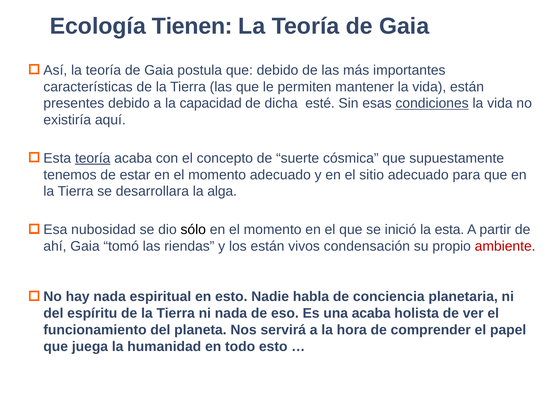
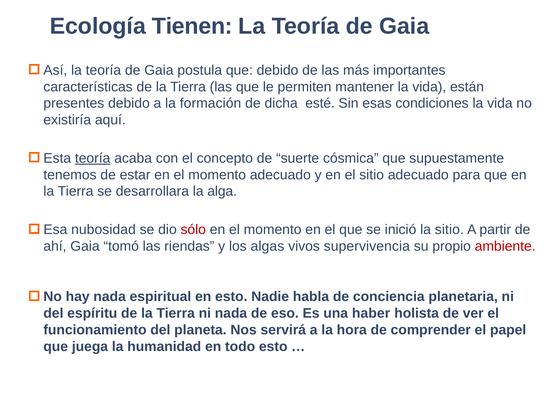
capacidad: capacidad -> formación
condiciones underline: present -> none
sólo colour: black -> red
la esta: esta -> sitio
los están: están -> algas
condensación: condensación -> supervivencia
una acaba: acaba -> haber
